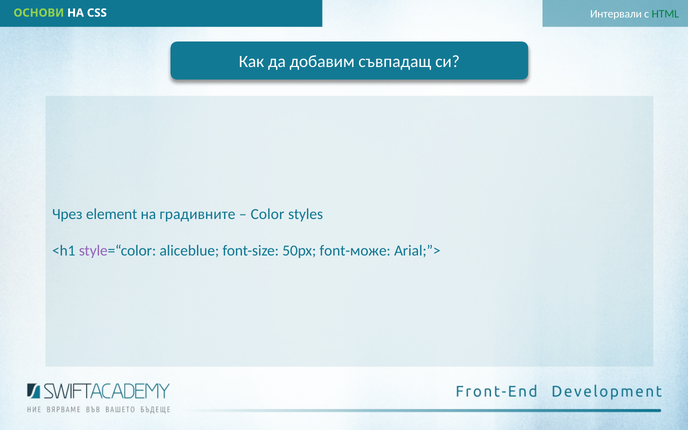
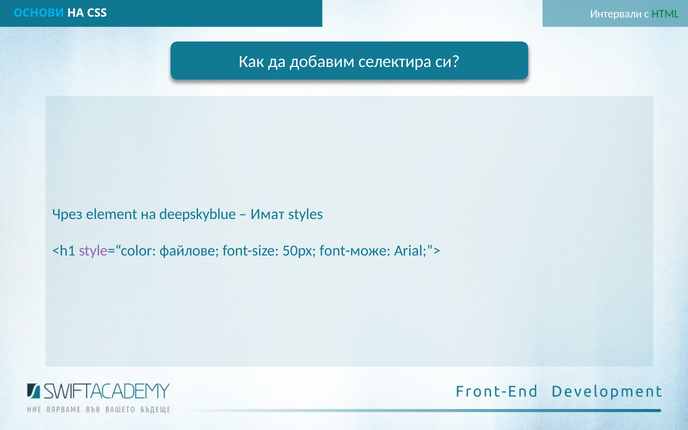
ОСНОВИ colour: light green -> light blue
съвпадащ: съвпадащ -> селектира
градивните: градивните -> deepskyblue
Color: Color -> Имат
aliceblue: aliceblue -> файлове
